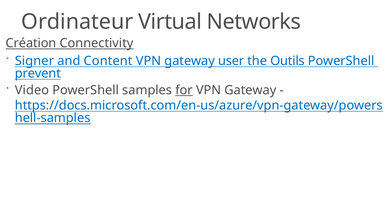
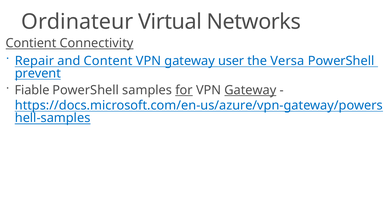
Création: Création -> Contient
Signer: Signer -> Repair
Outils: Outils -> Versa
Video: Video -> Fiable
Gateway at (250, 90) underline: none -> present
